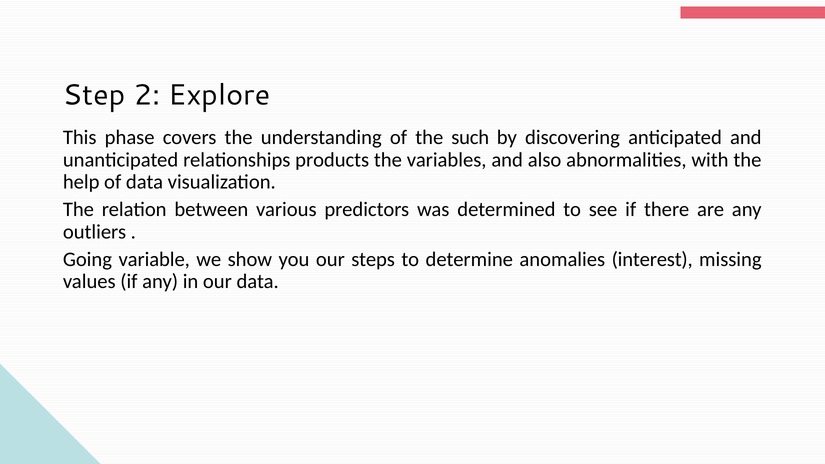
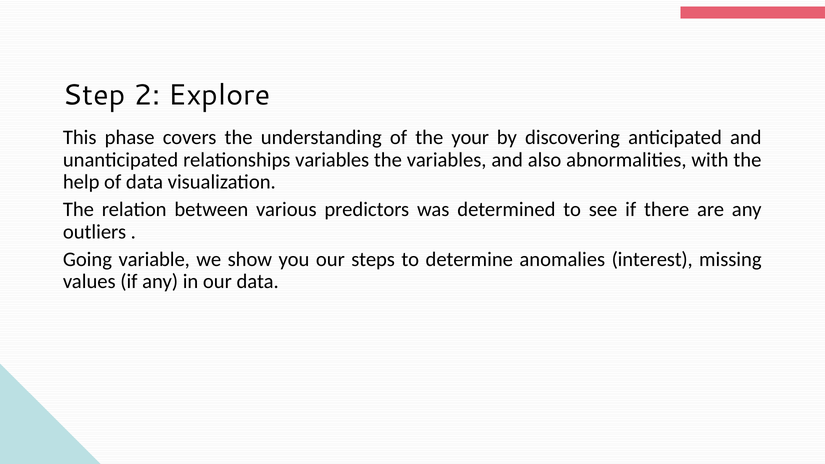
such: such -> your
relationships products: products -> variables
